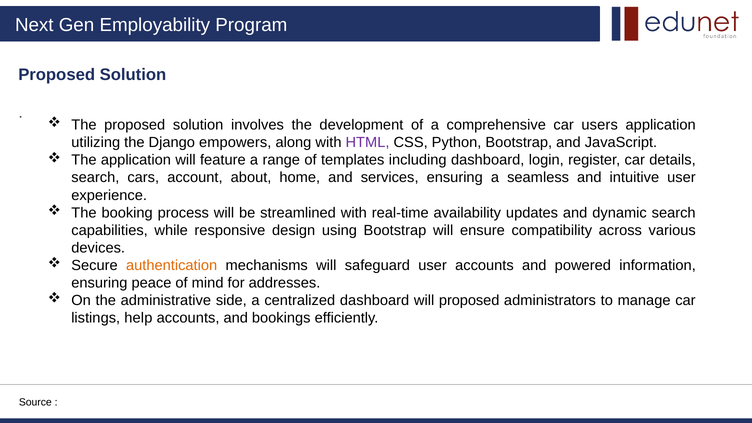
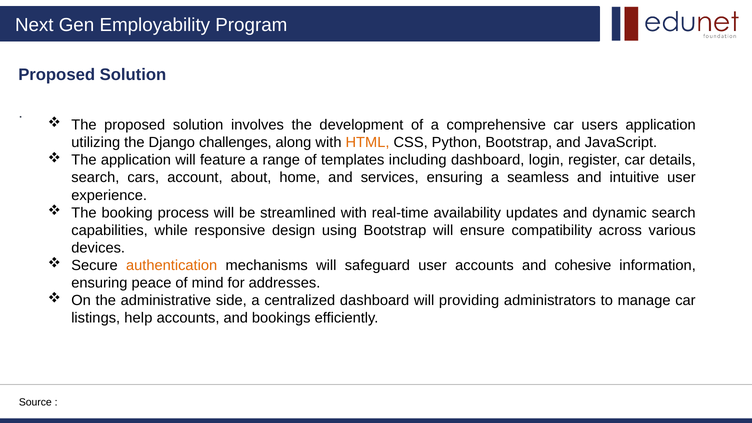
empowers: empowers -> challenges
HTML colour: purple -> orange
powered: powered -> cohesive
will proposed: proposed -> providing
